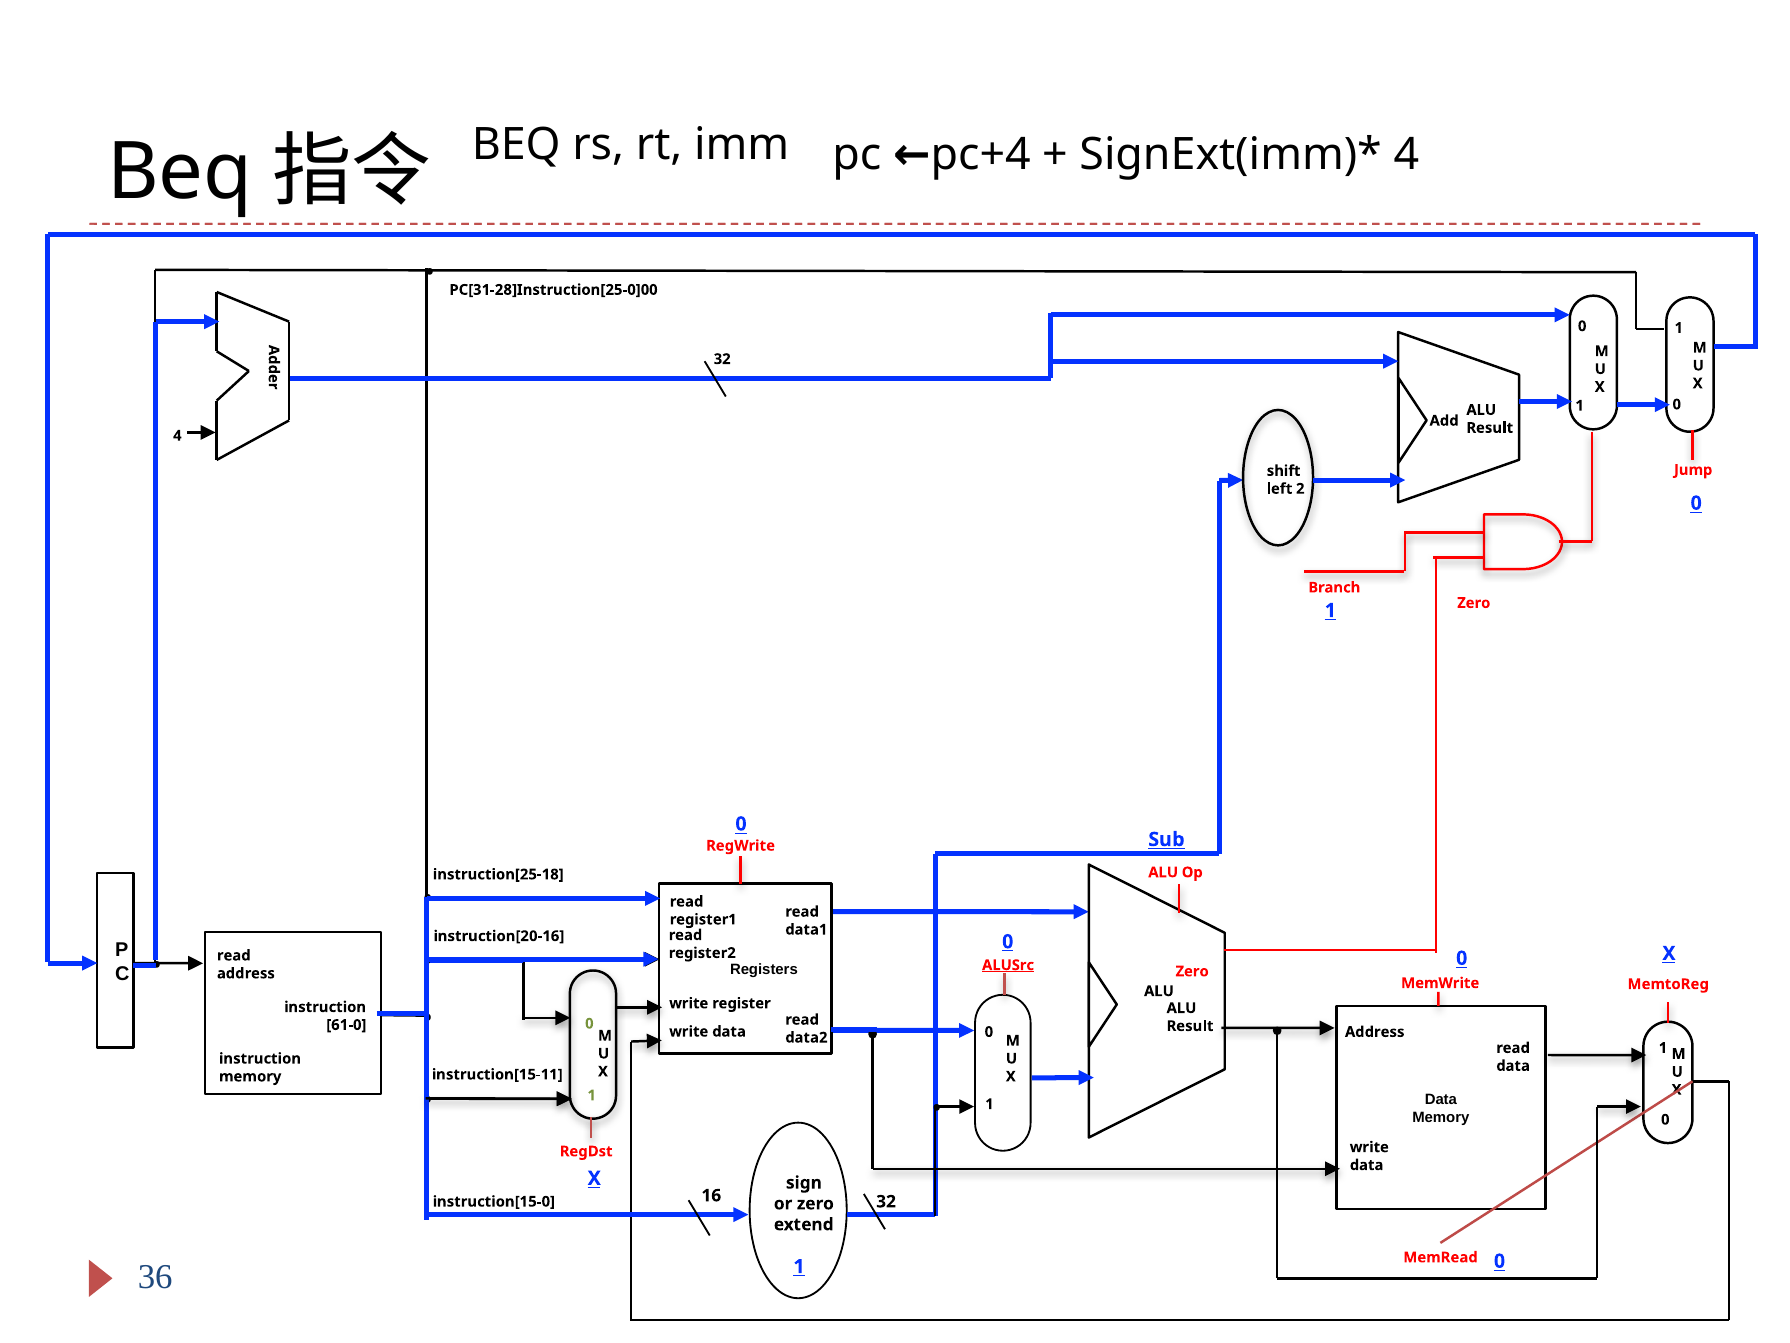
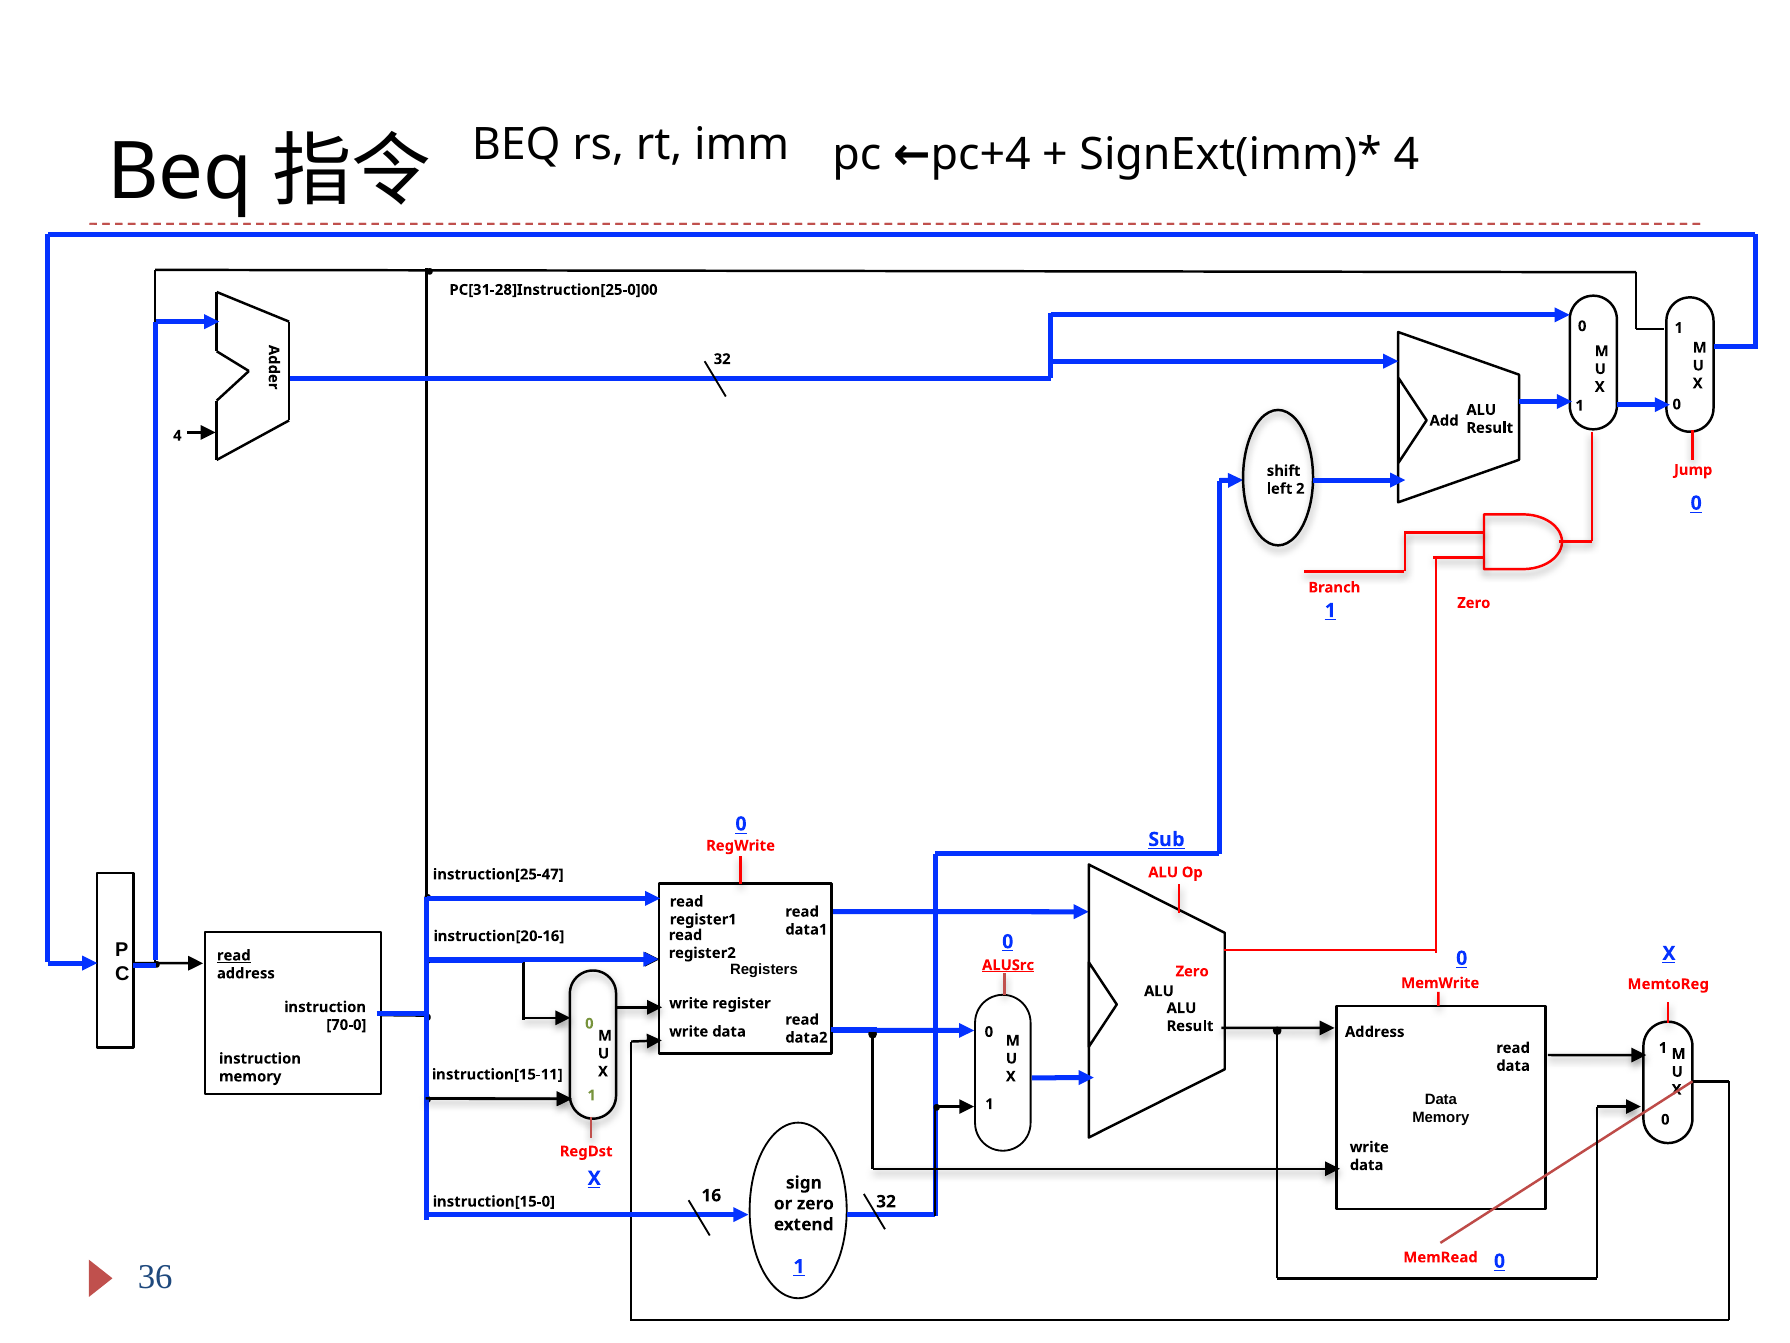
instruction[25-18: instruction[25-18 -> instruction[25-47
read at (234, 955) underline: none -> present
61-0: 61-0 -> 70-0
